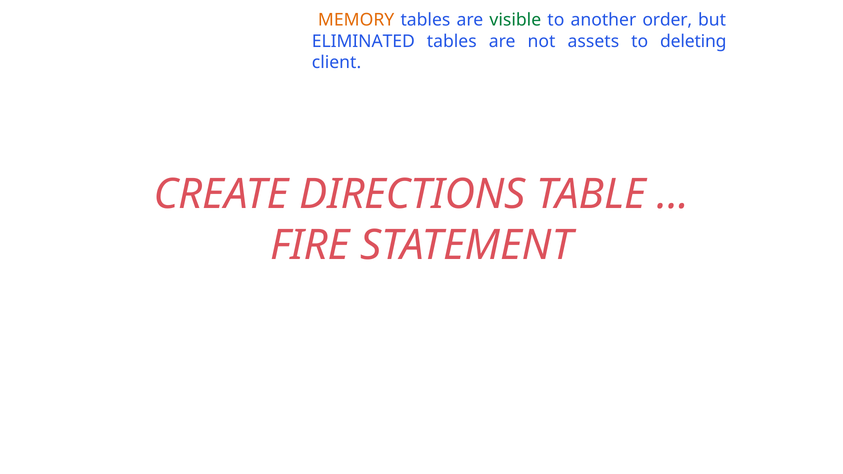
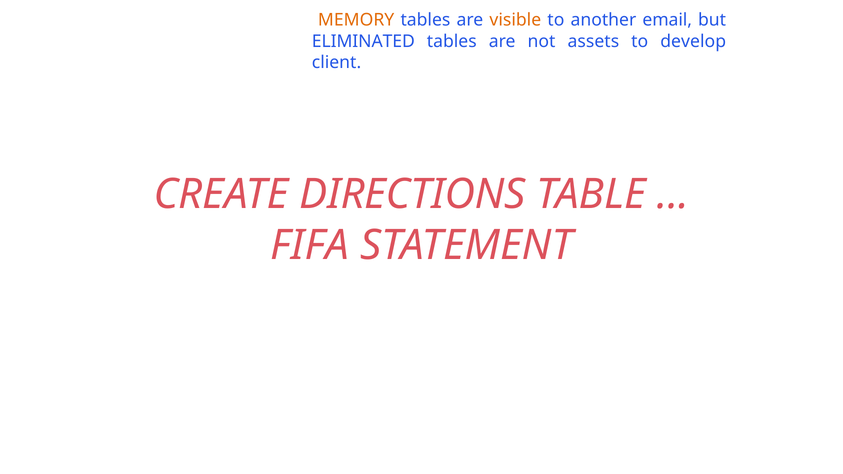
visible colour: green -> orange
order: order -> email
deleting: deleting -> develop
FIRE: FIRE -> FIFA
